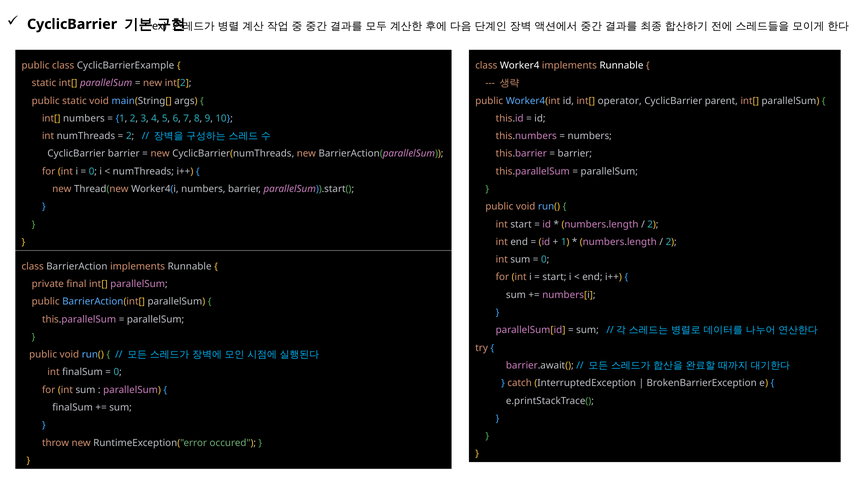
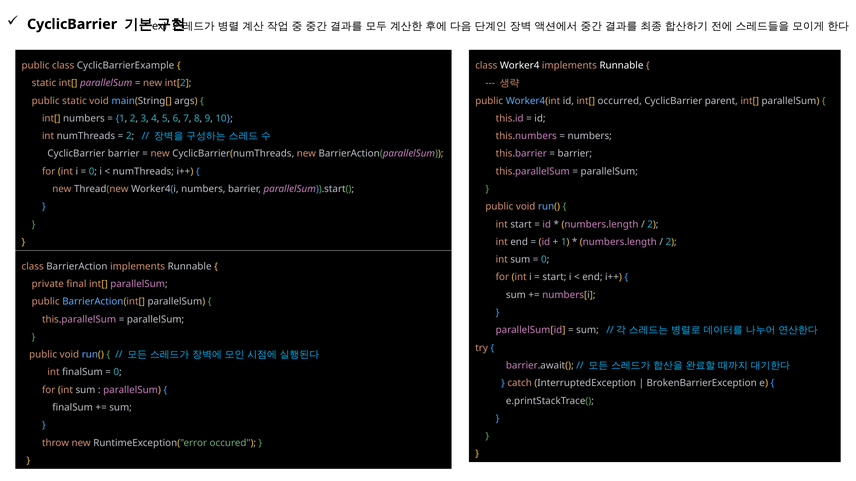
operator: operator -> occurred
